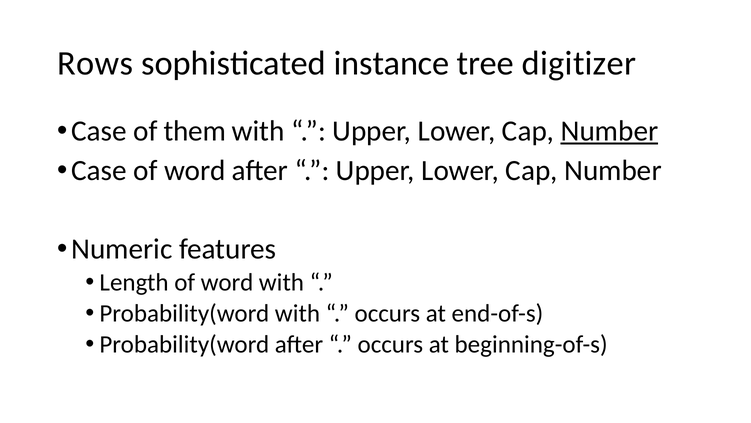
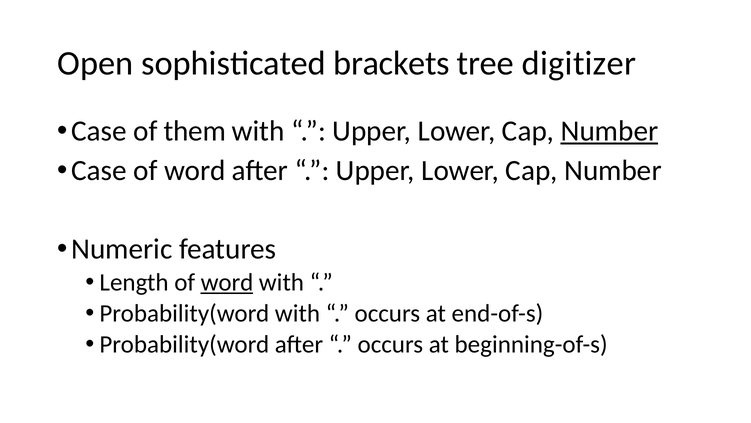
Rows: Rows -> Open
instance: instance -> brackets
word at (227, 282) underline: none -> present
